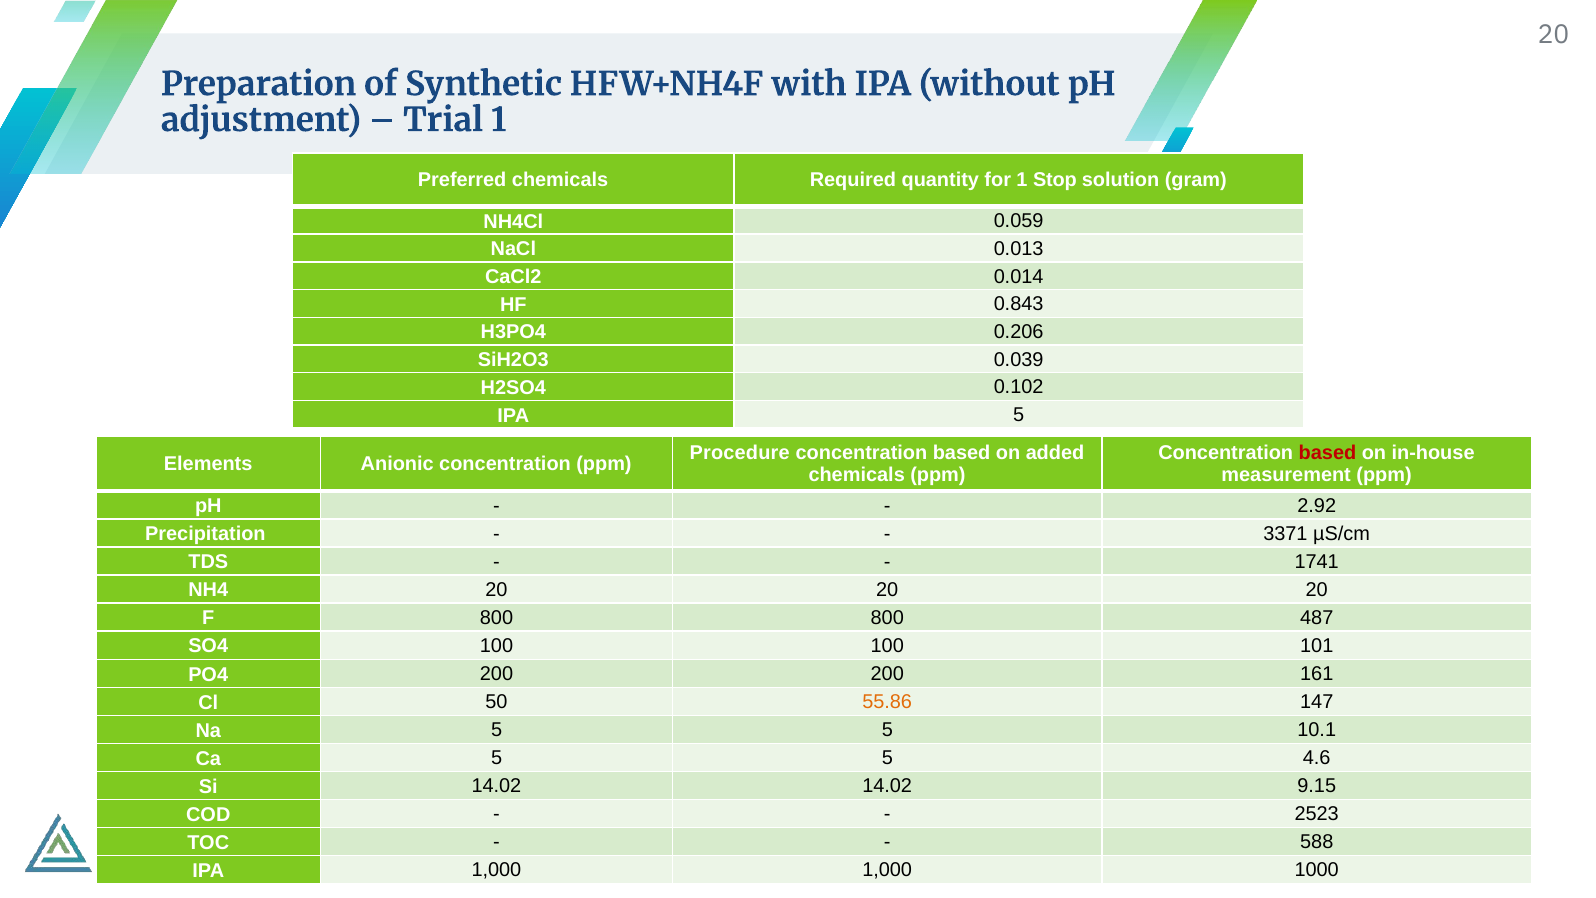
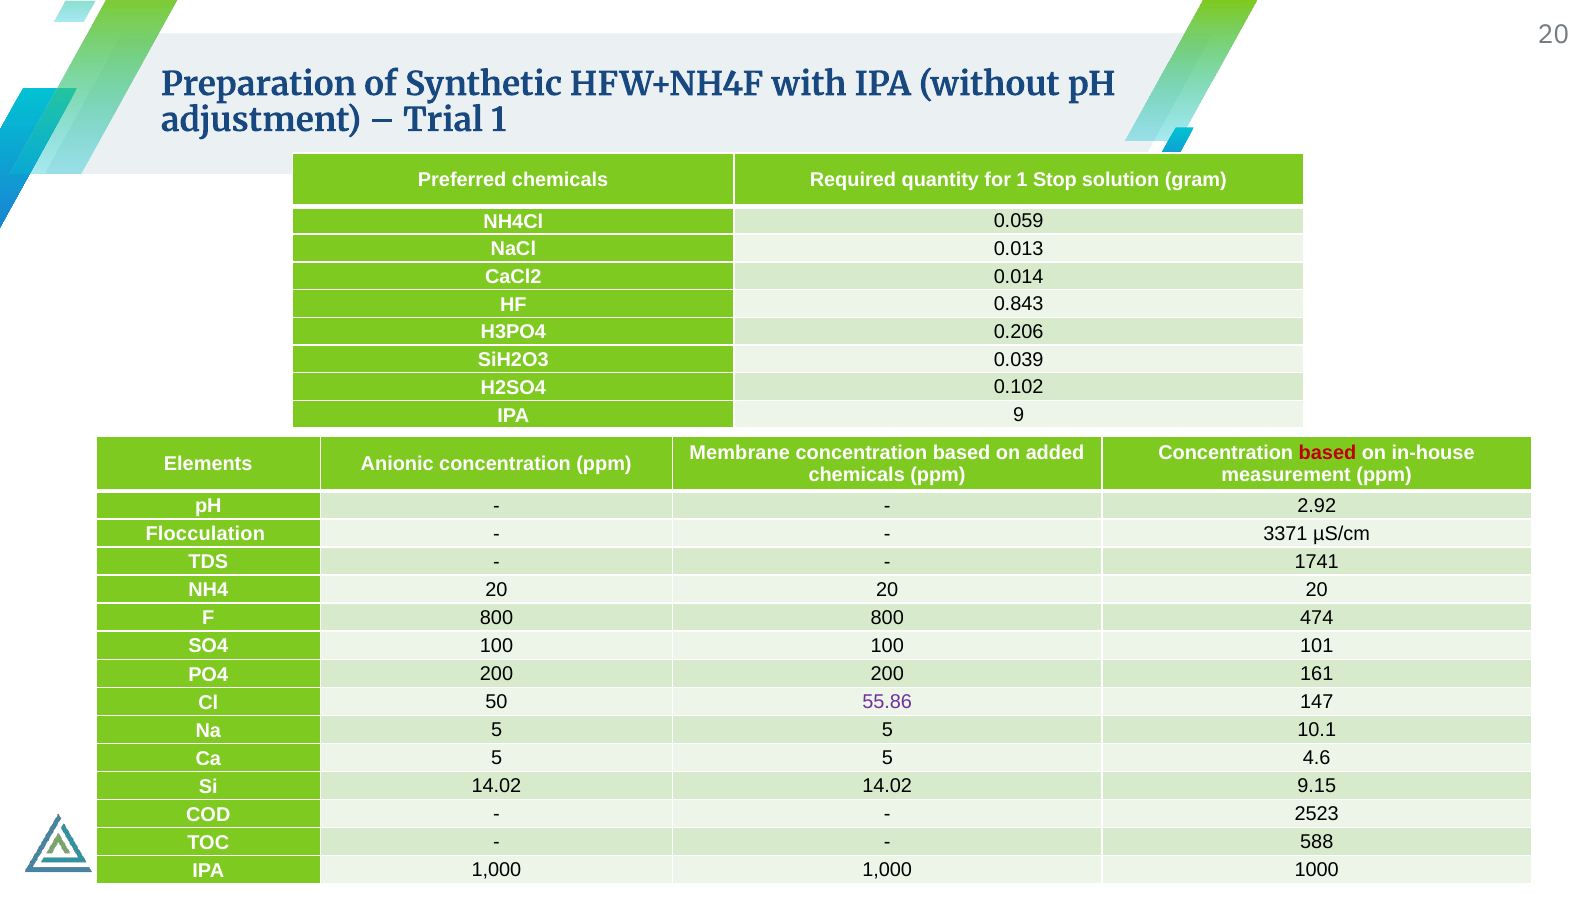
IPA 5: 5 -> 9
Procedure: Procedure -> Membrane
Precipitation: Precipitation -> Flocculation
487: 487 -> 474
55.86 colour: orange -> purple
